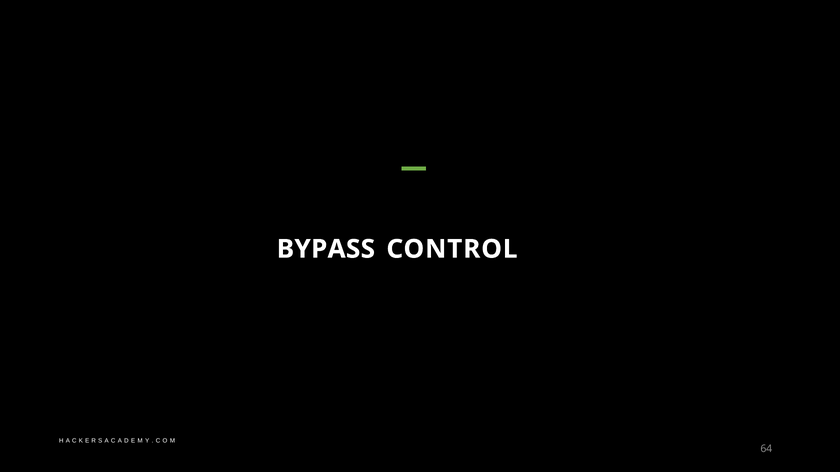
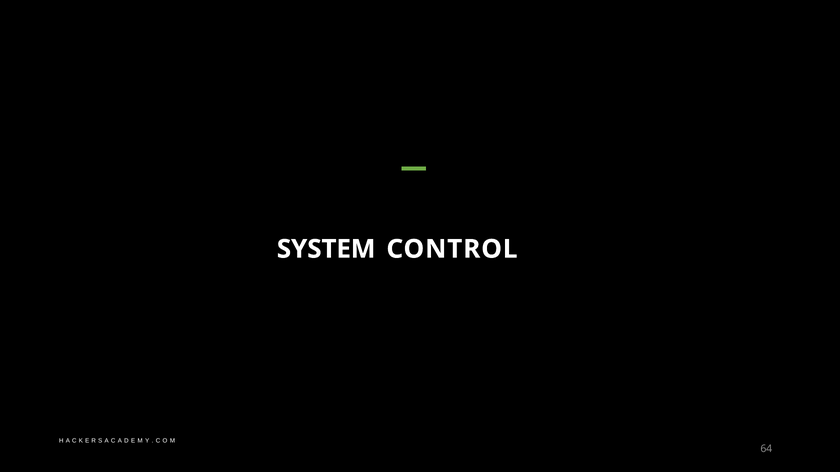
BYPASS: BYPASS -> SYSTEM
